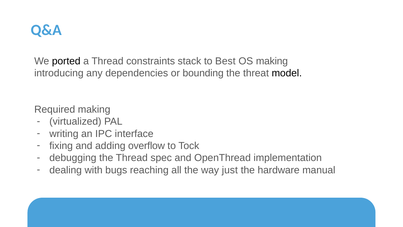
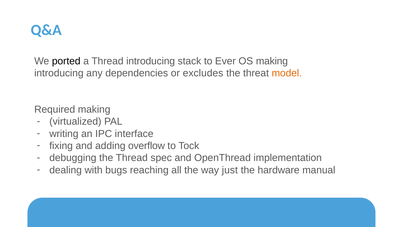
Thread constraints: constraints -> introducing
Best: Best -> Ever
bounding: bounding -> excludes
model colour: black -> orange
